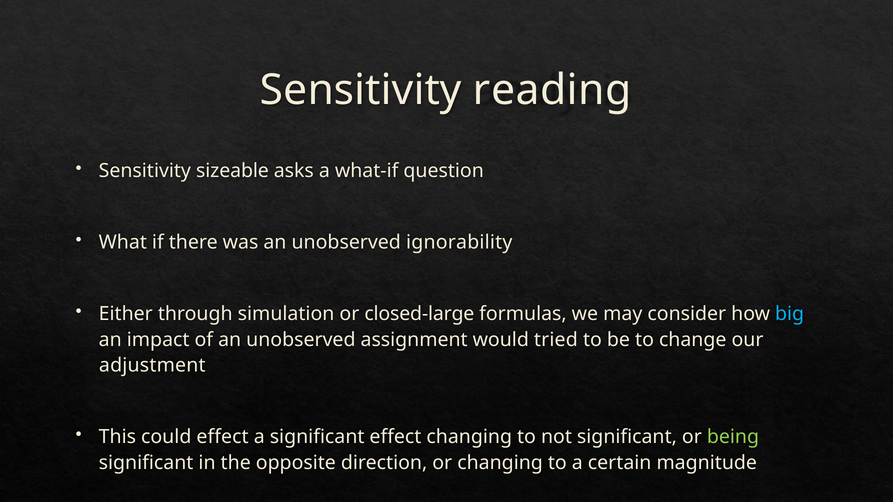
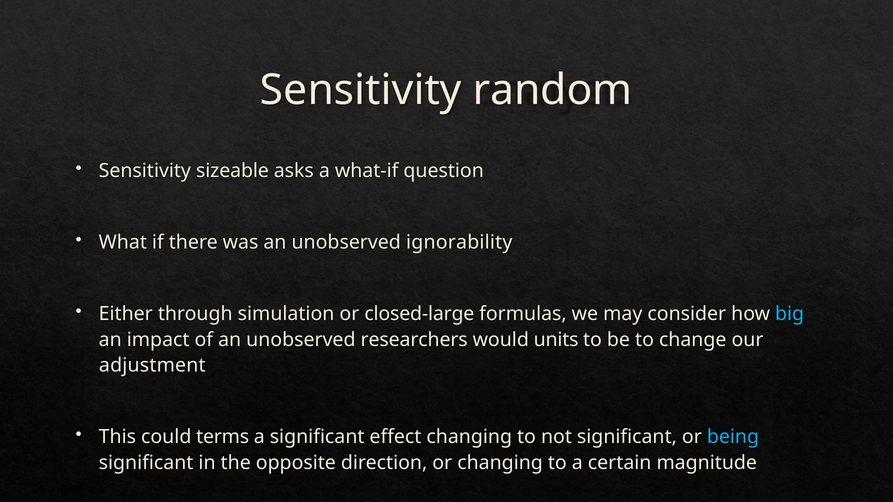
reading: reading -> random
assignment: assignment -> researchers
tried: tried -> units
could effect: effect -> terms
being colour: light green -> light blue
